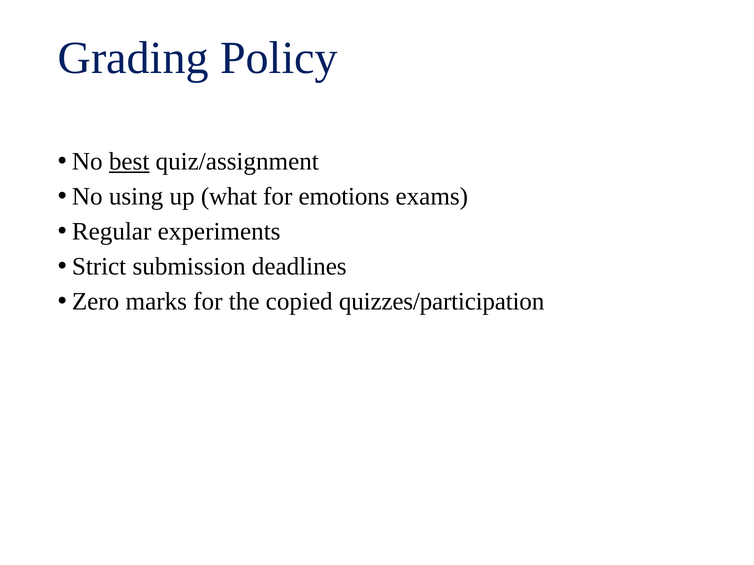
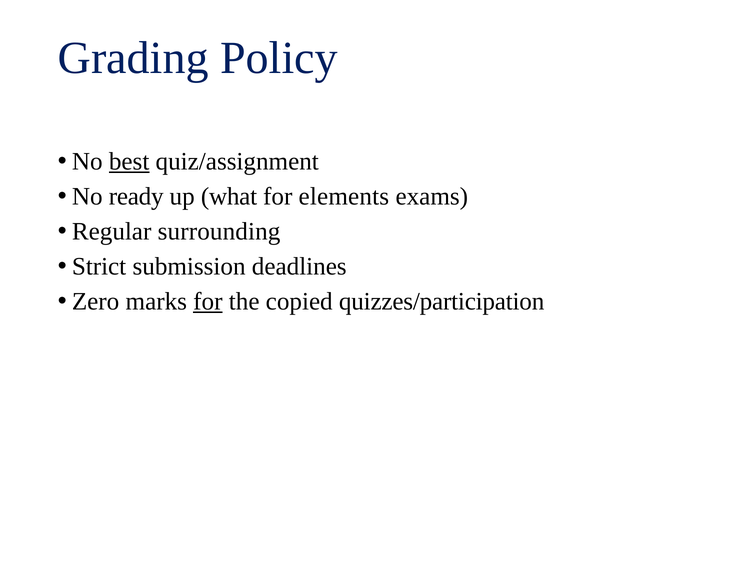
using: using -> ready
emotions: emotions -> elements
experiments: experiments -> surrounding
for at (208, 302) underline: none -> present
